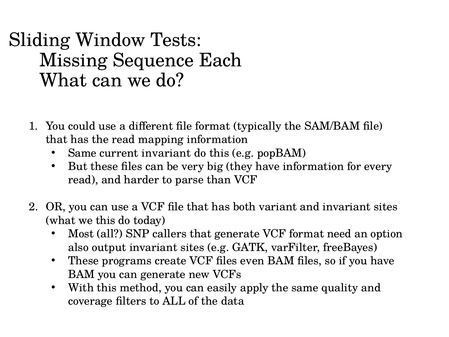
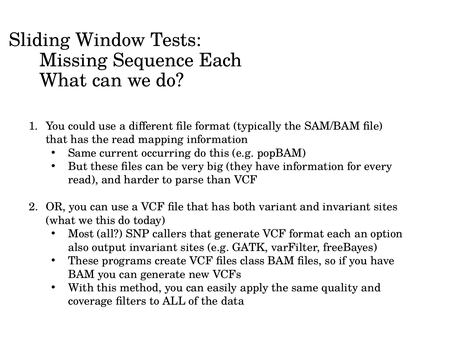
current invariant: invariant -> occurring
format need: need -> each
even: even -> class
